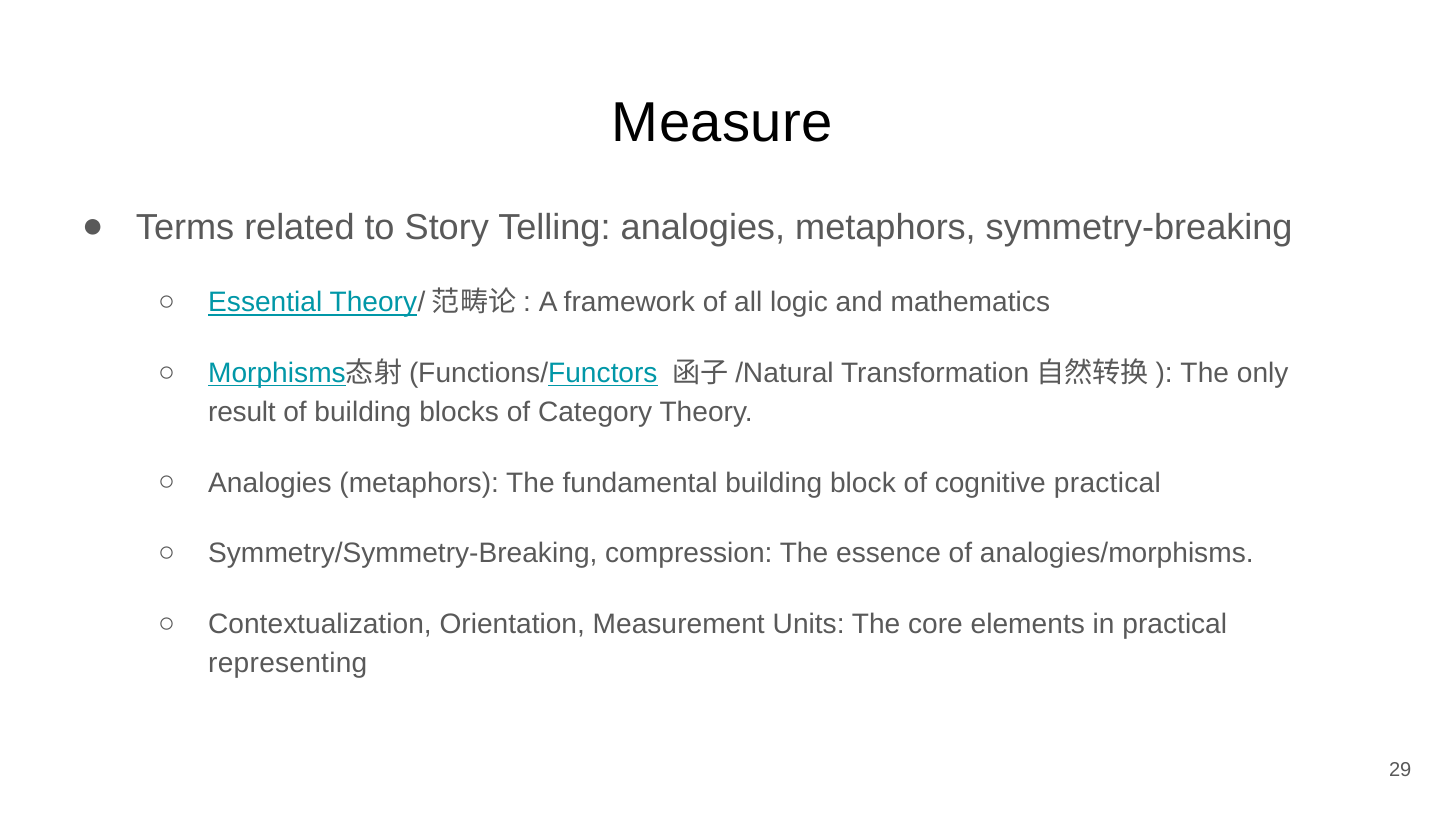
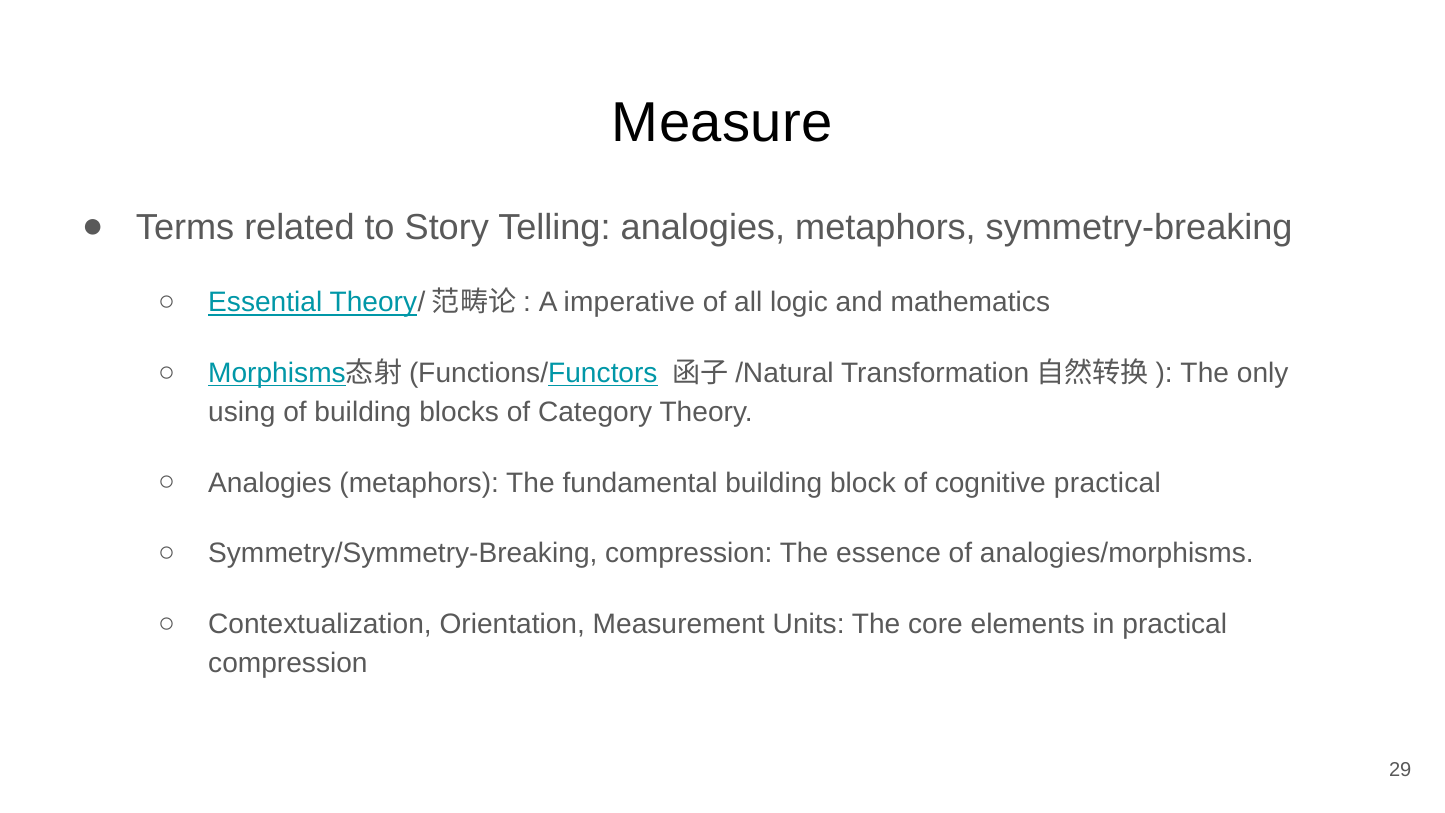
framework: framework -> imperative
result: result -> using
representing at (288, 663): representing -> compression
